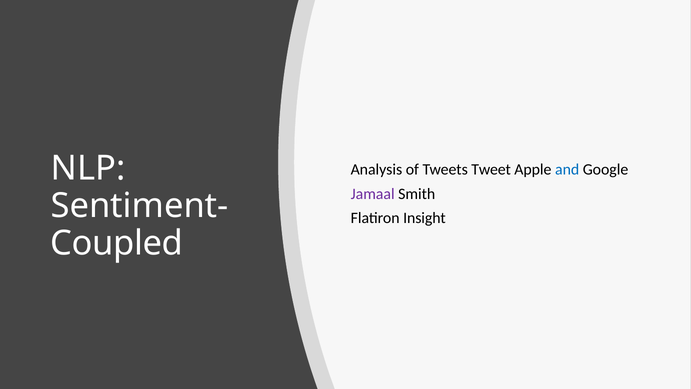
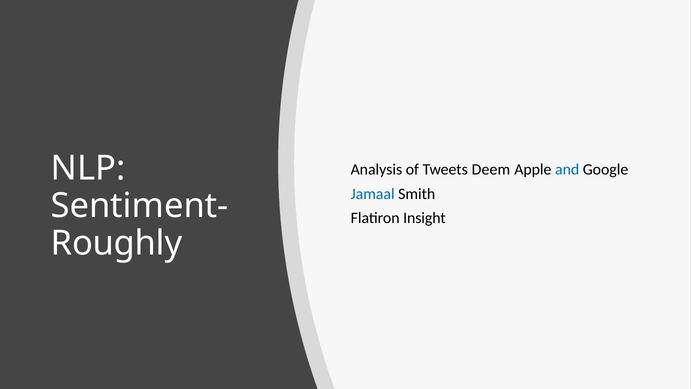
Tweet: Tweet -> Deem
Jamaal colour: purple -> blue
Coupled: Coupled -> Roughly
